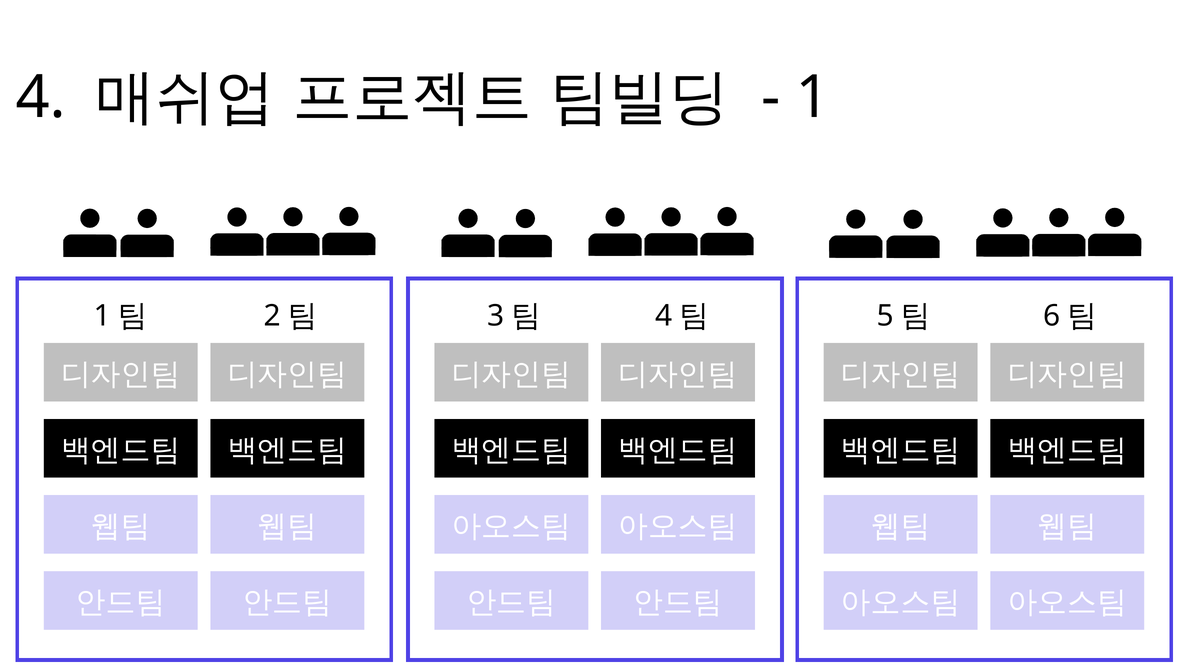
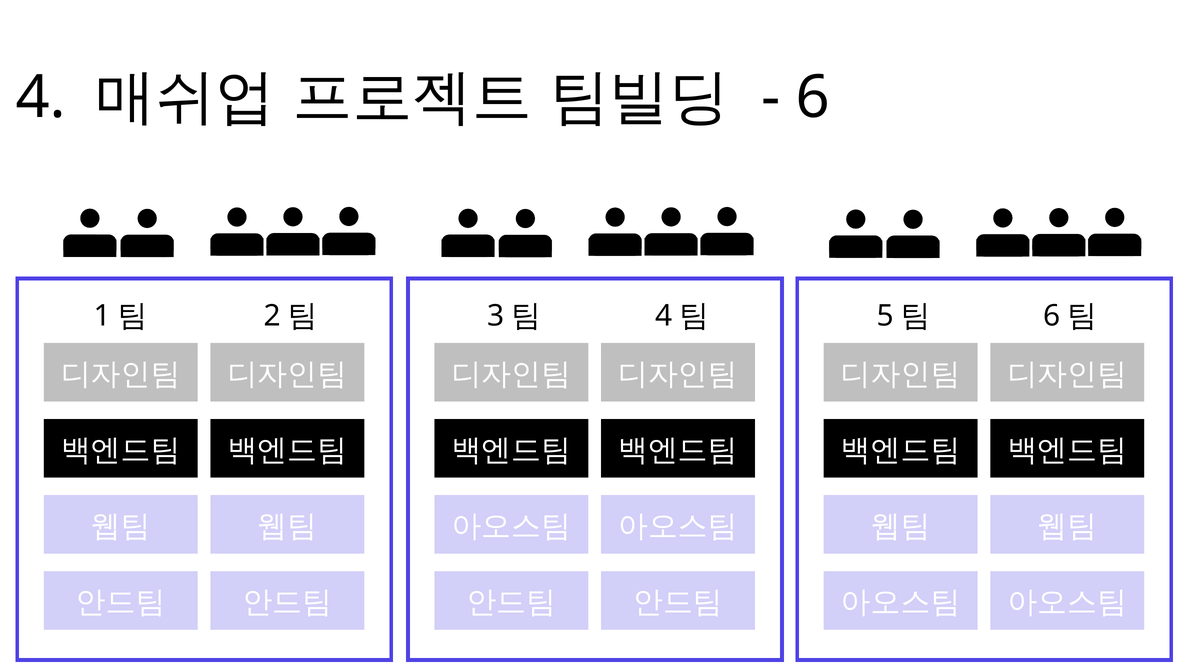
1 at (813, 97): 1 -> 6
